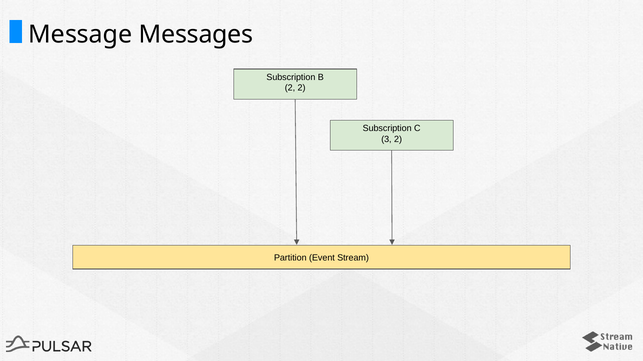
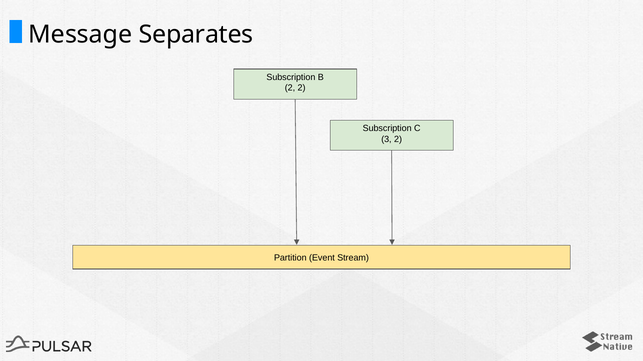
Messages: Messages -> Separates
